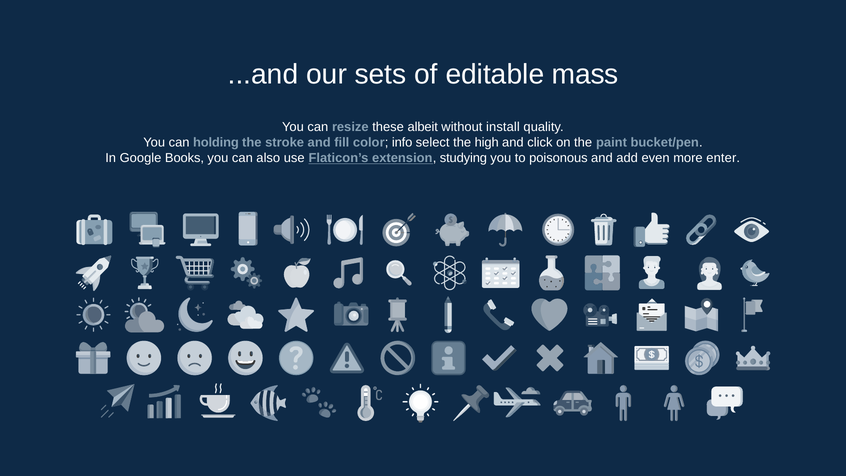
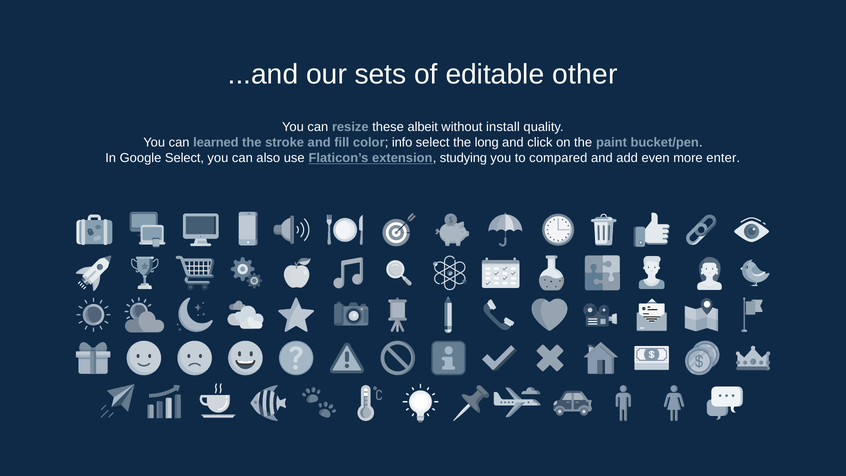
mass: mass -> other
holding: holding -> learned
high: high -> long
Google Books: Books -> Select
poisonous: poisonous -> compared
